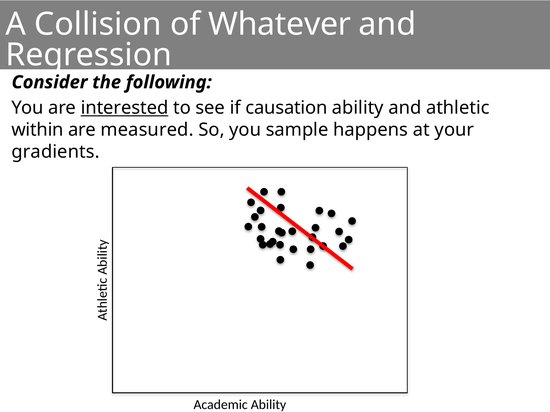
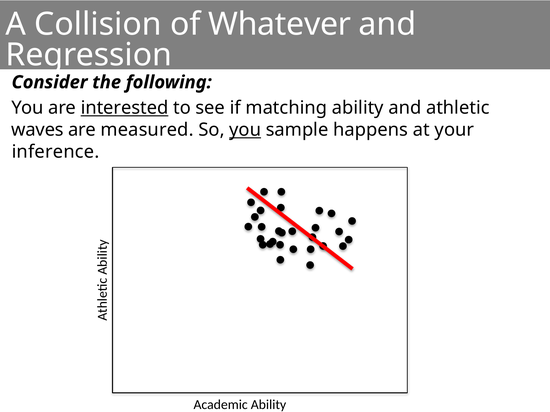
causation: causation -> matching
within: within -> waves
you at (245, 130) underline: none -> present
gradients: gradients -> inference
